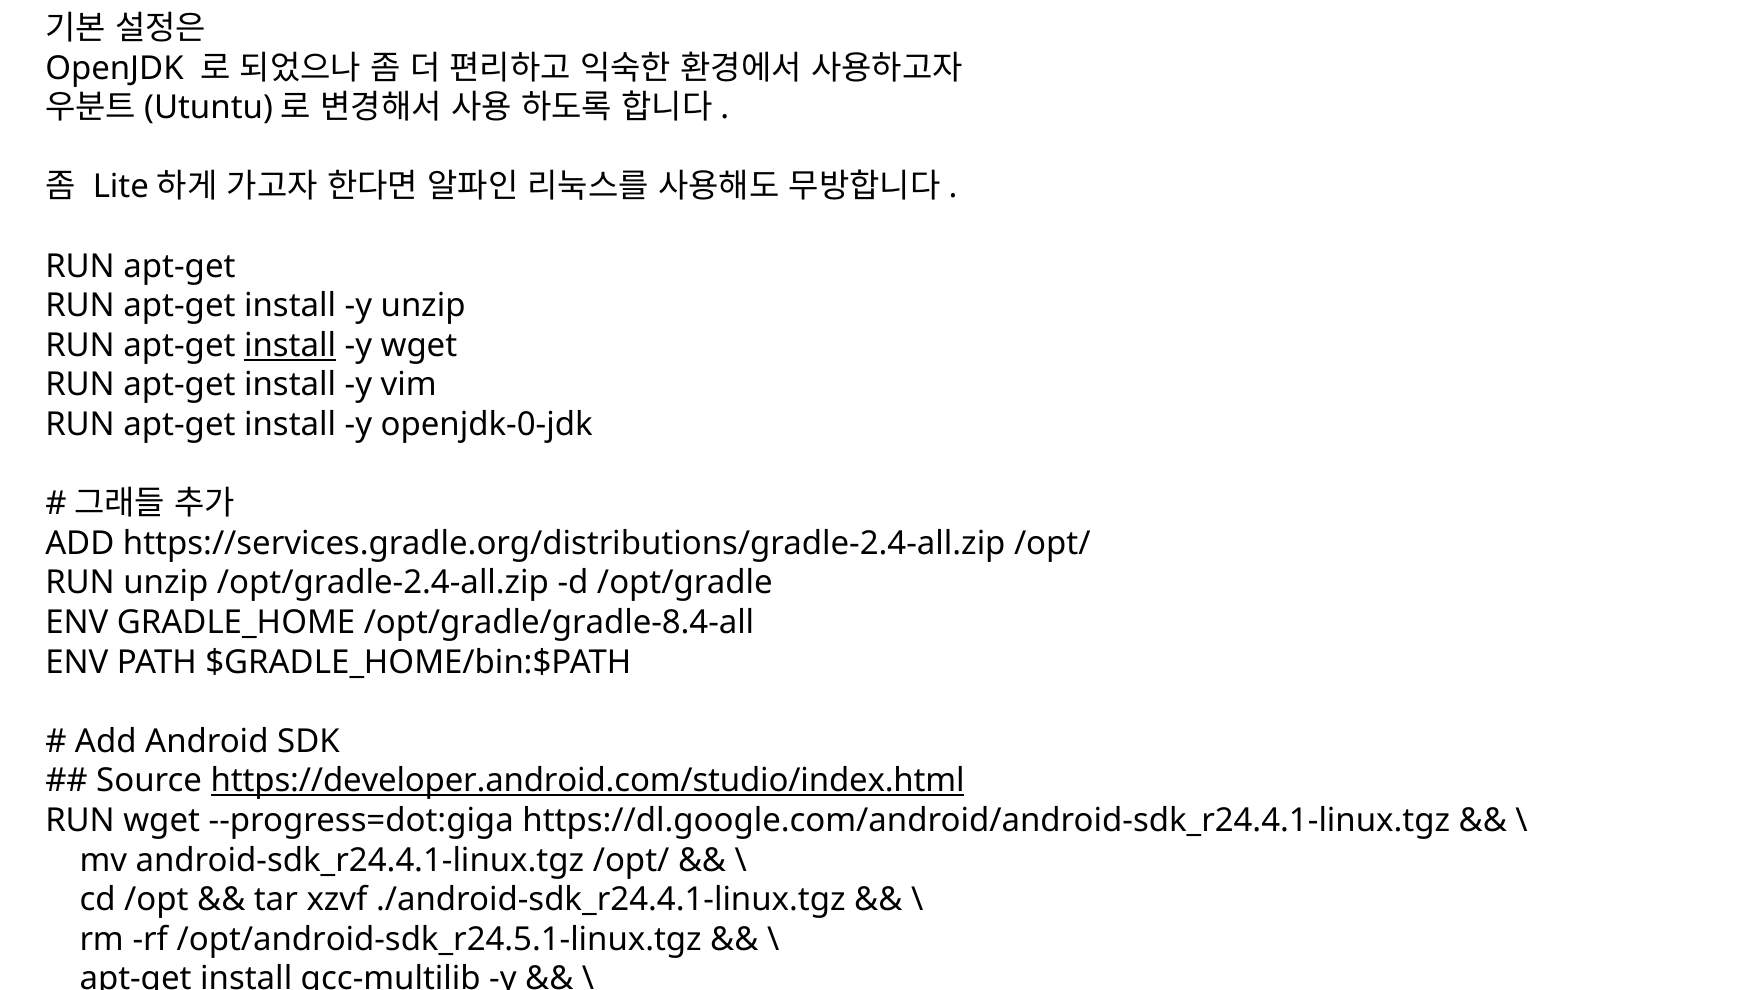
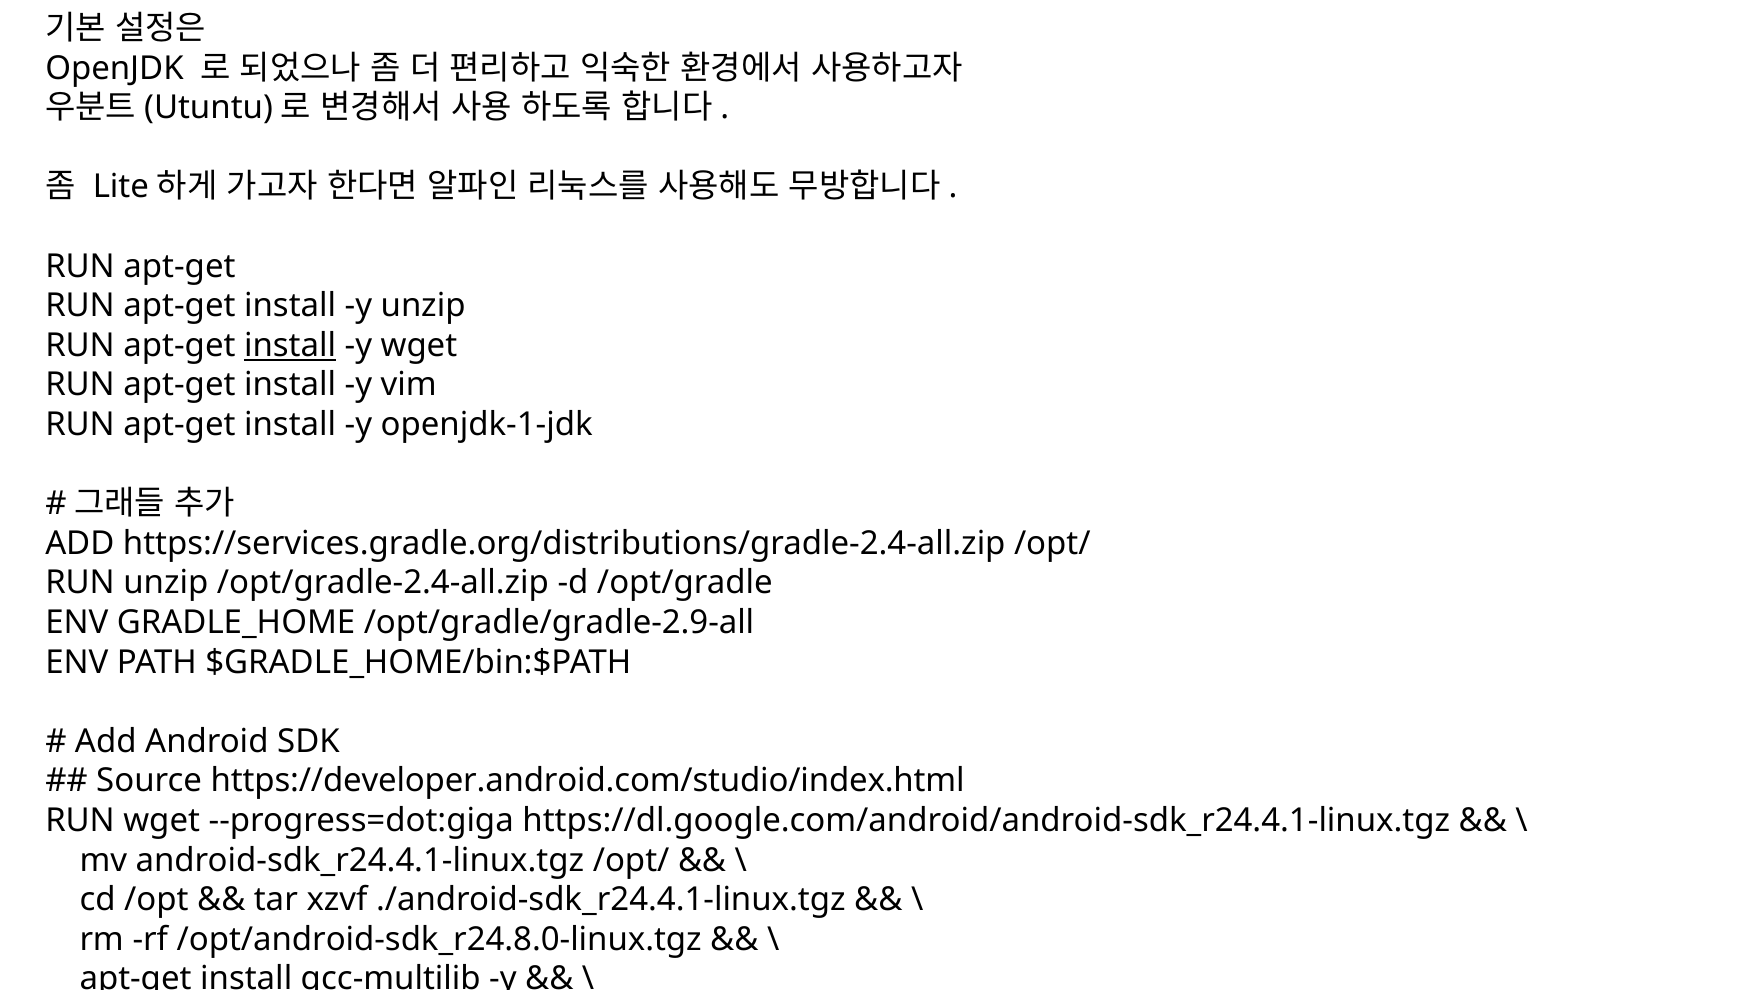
openjdk-0-jdk: openjdk-0-jdk -> openjdk-1-jdk
/opt/gradle/gradle-8.4-all: /opt/gradle/gradle-8.4-all -> /opt/gradle/gradle-2.9-all
https://developer.android.com/studio/index.html underline: present -> none
/opt/android-sdk_r24.5.1-linux.tgz: /opt/android-sdk_r24.5.1-linux.tgz -> /opt/android-sdk_r24.8.0-linux.tgz
